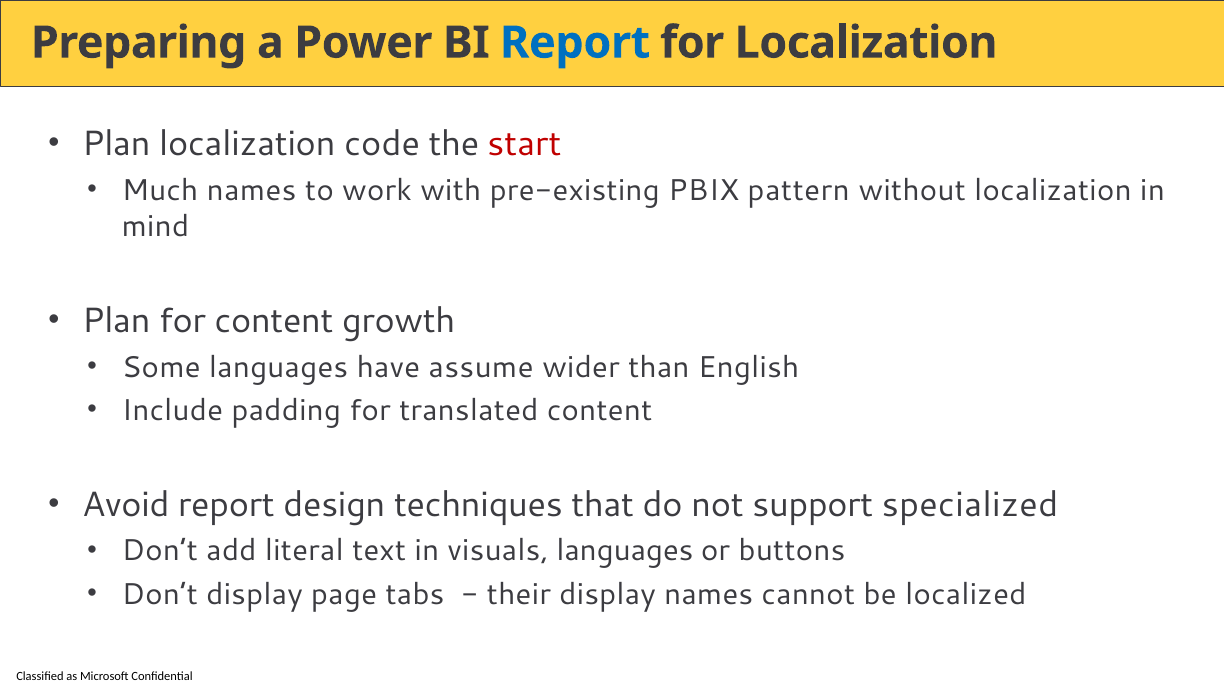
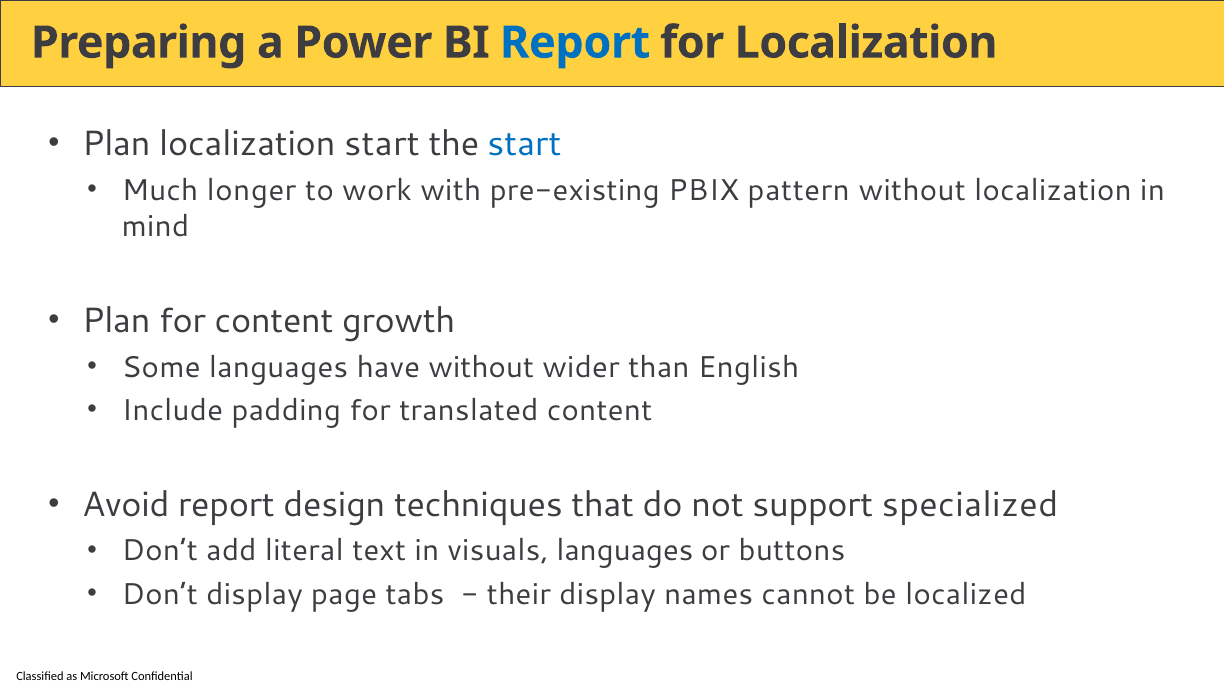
localization code: code -> start
start at (524, 144) colour: red -> blue
Much names: names -> longer
have assume: assume -> without
